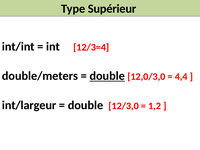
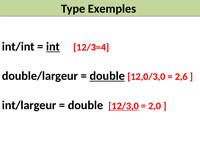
Supérieur: Supérieur -> Exemples
int underline: none -> present
double/meters: double/meters -> double/largeur
4,4: 4,4 -> 2,6
12/3,0 underline: none -> present
1,2: 1,2 -> 2,0
